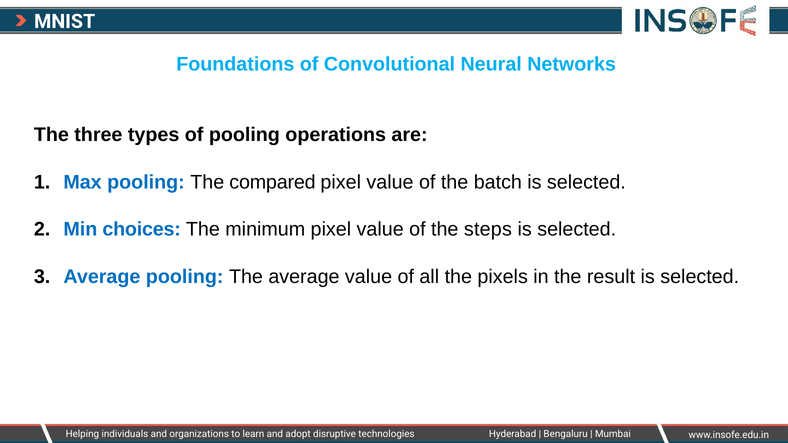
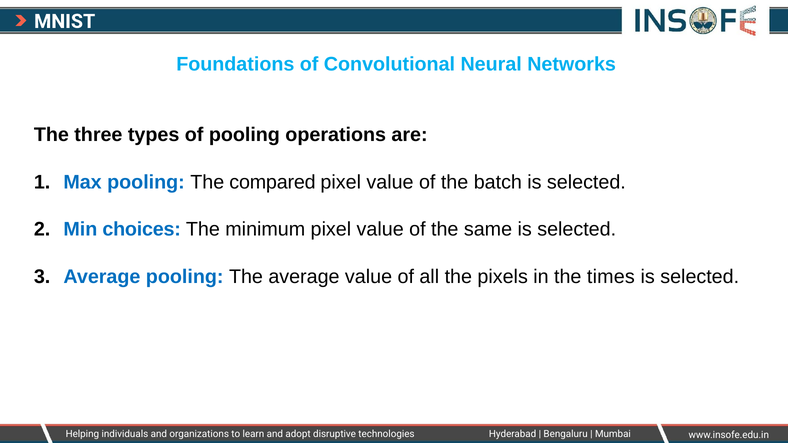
steps: steps -> same
result: result -> times
